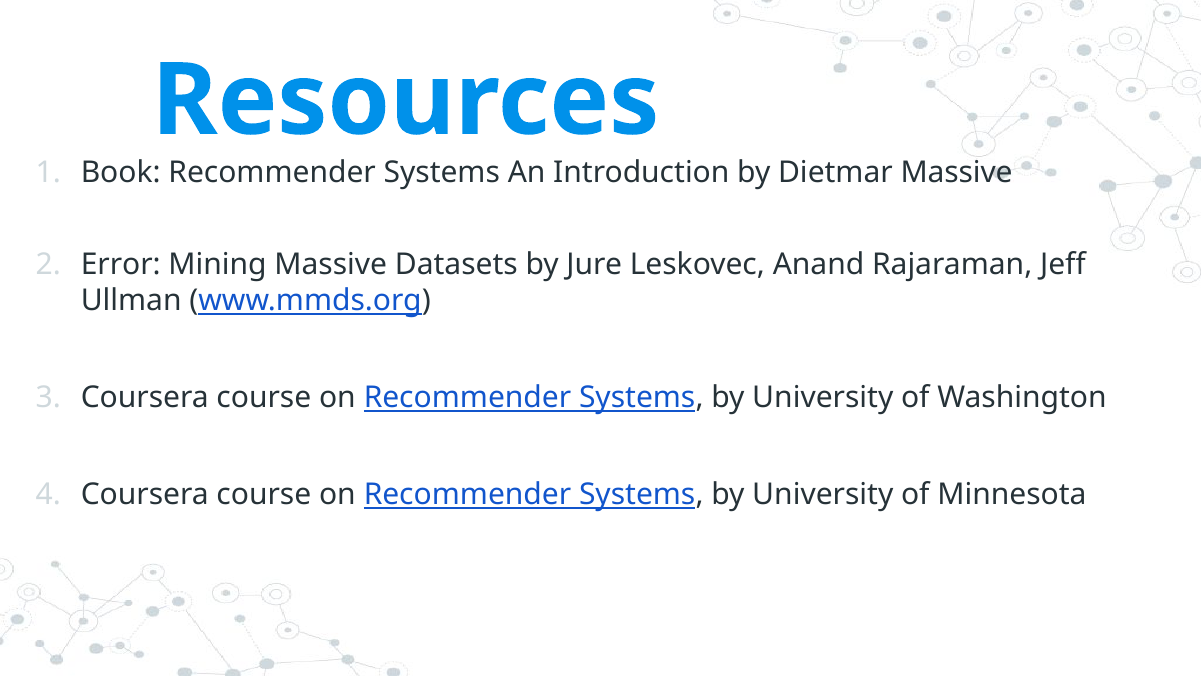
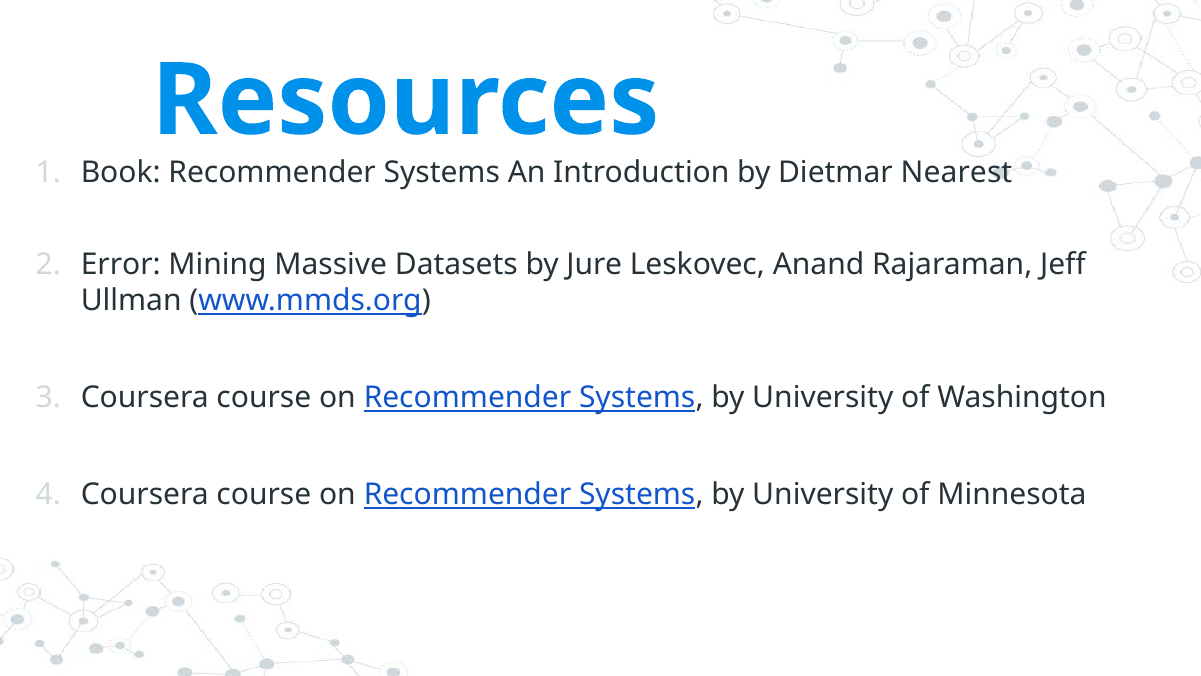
Dietmar Massive: Massive -> Nearest
